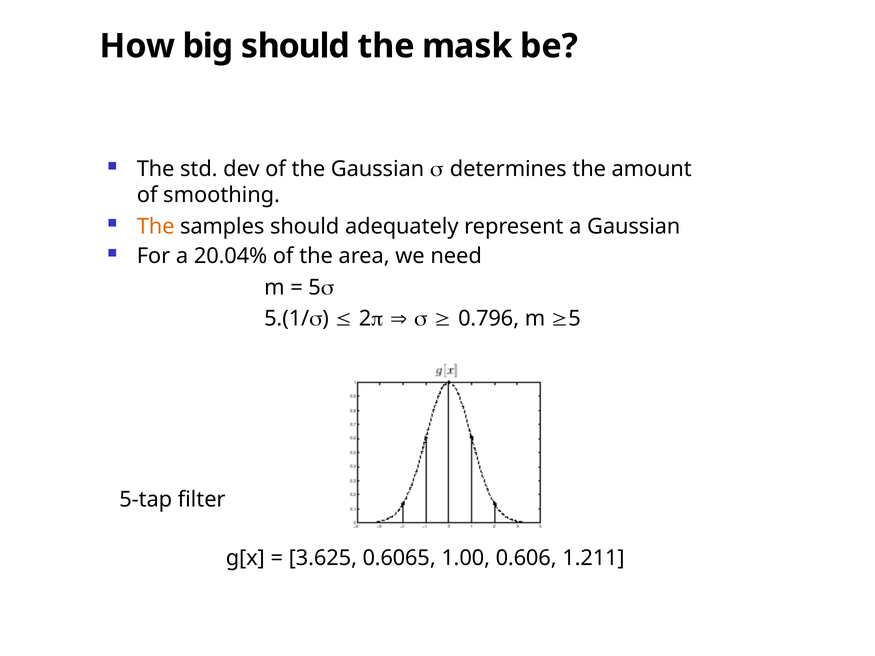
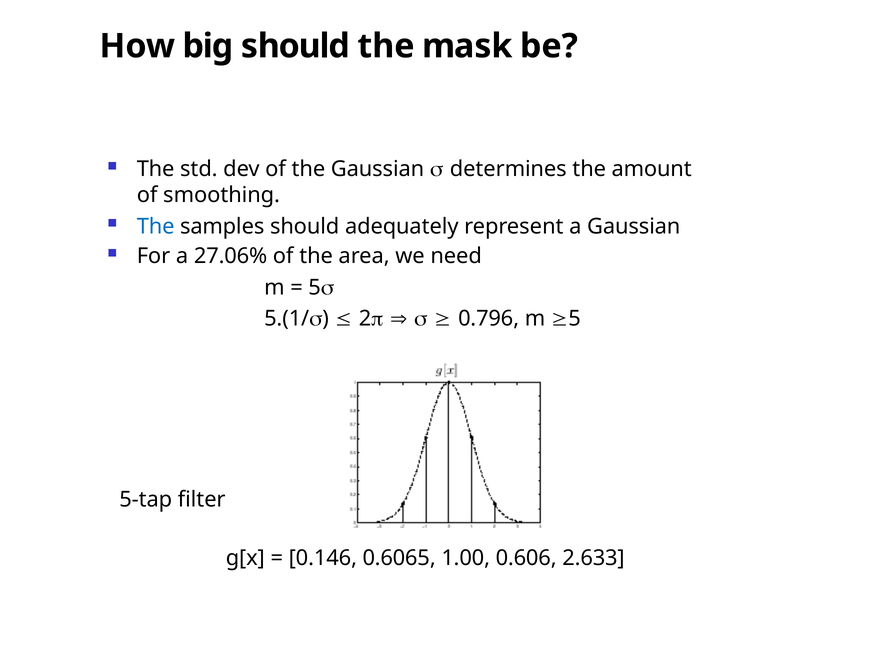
The at (156, 226) colour: orange -> blue
20.04%: 20.04% -> 27.06%
3.625: 3.625 -> 0.146
1.211: 1.211 -> 2.633
